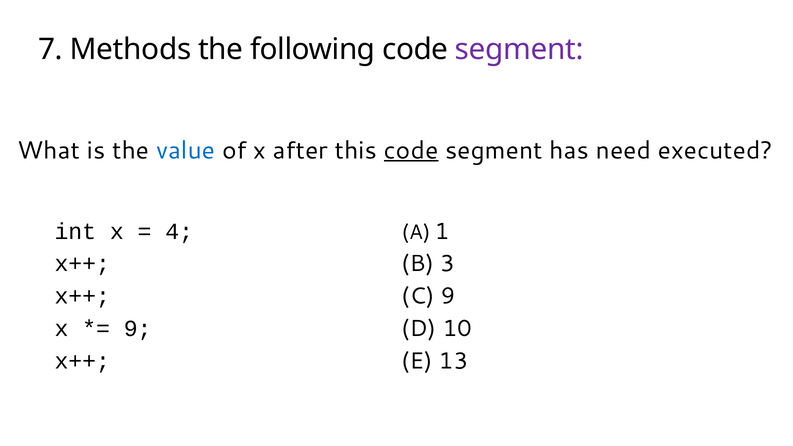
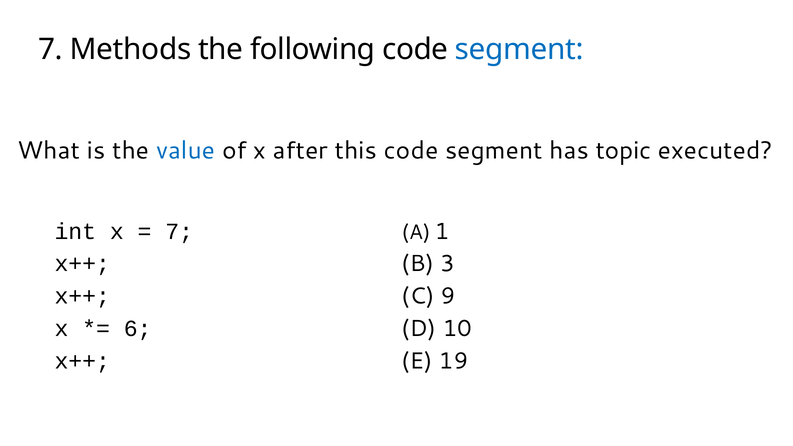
segment at (519, 50) colour: purple -> blue
code at (411, 150) underline: present -> none
need: need -> topic
4 at (179, 231): 4 -> 7
9 at (138, 329): 9 -> 6
13: 13 -> 19
